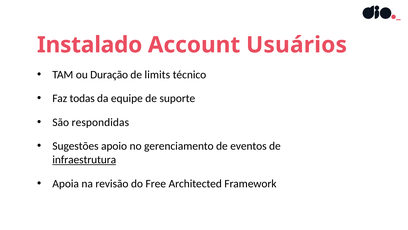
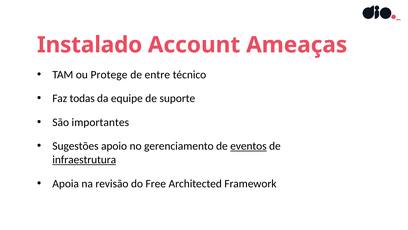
Usuários: Usuários -> Ameaças
Duração: Duração -> Protege
limits: limits -> entre
respondidas: respondidas -> importantes
eventos underline: none -> present
